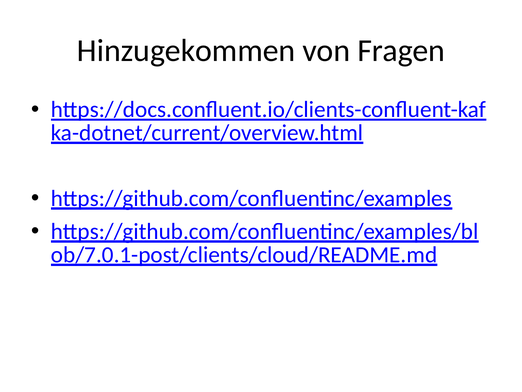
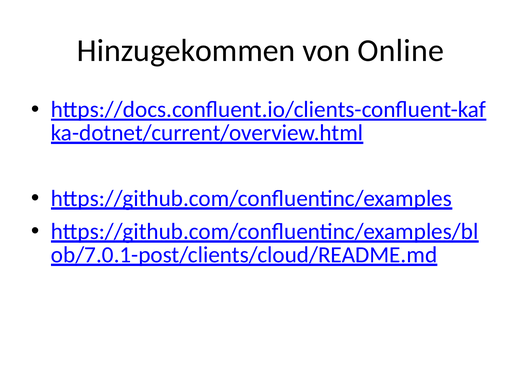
Fragen: Fragen -> Online
